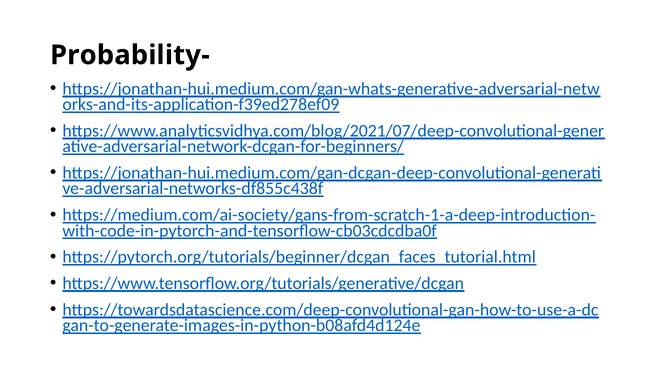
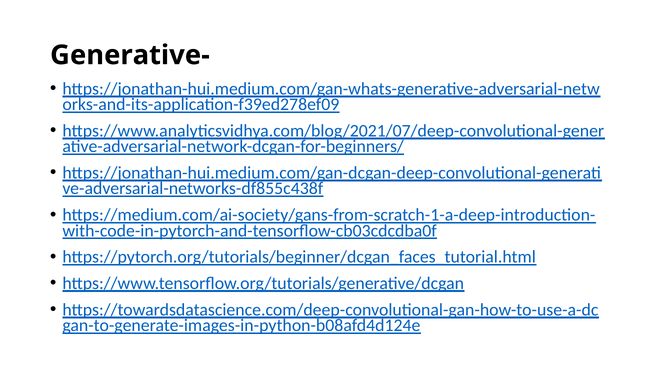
Probability-: Probability- -> Generative-
